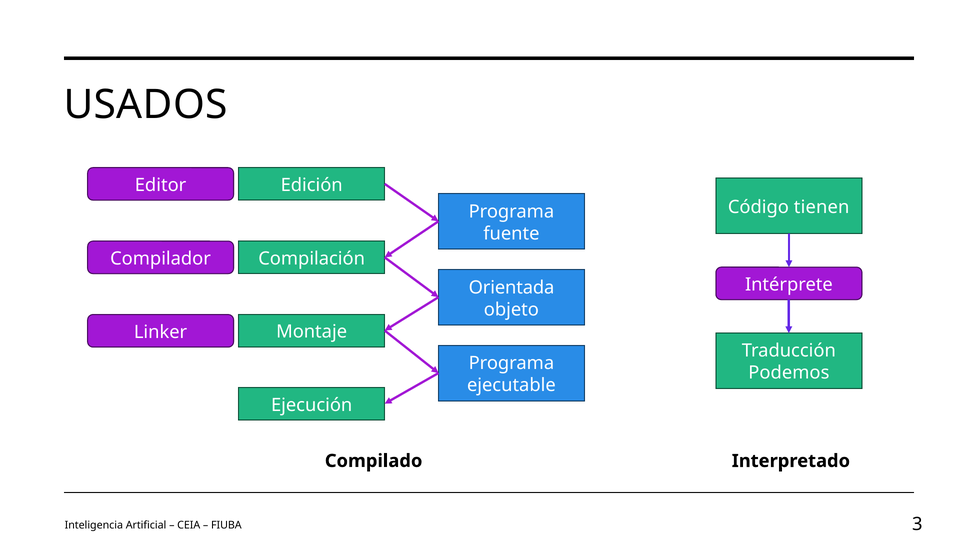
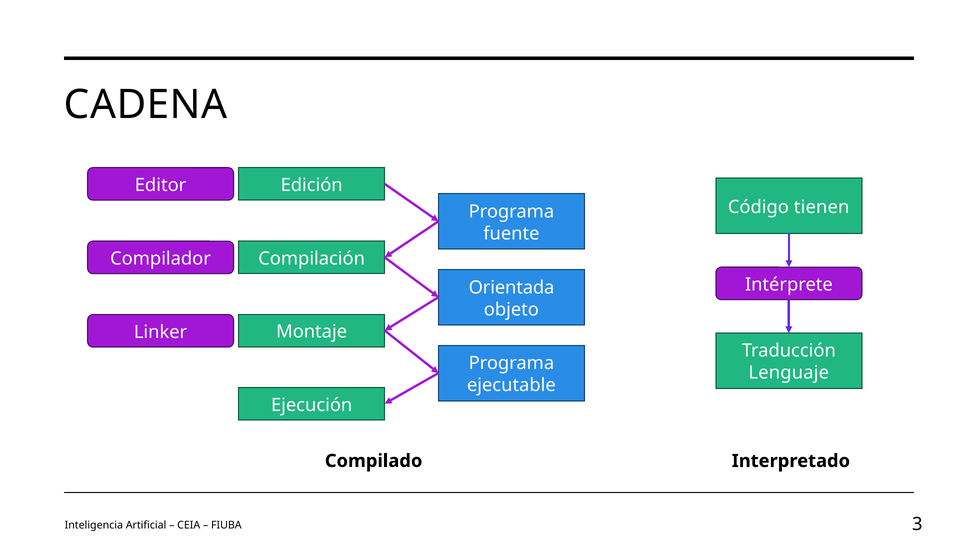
USADOS: USADOS -> CADENA
Podemos: Podemos -> Lenguaje
